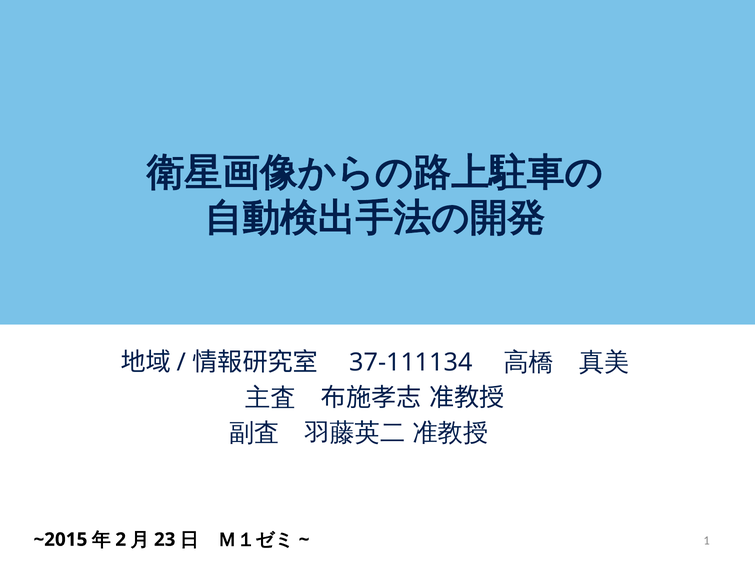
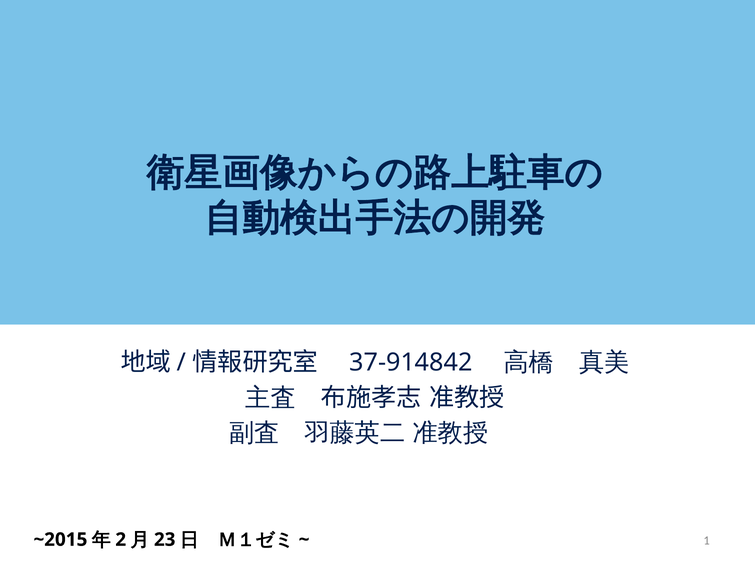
37-111134: 37-111134 -> 37-914842
